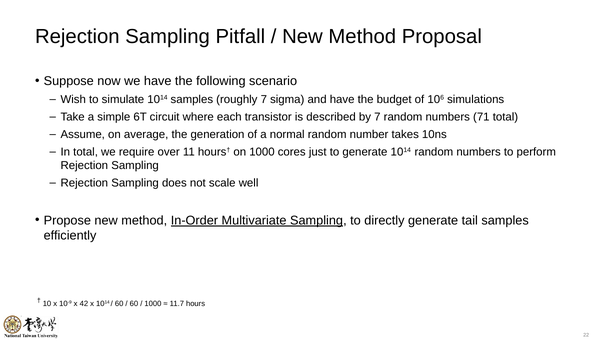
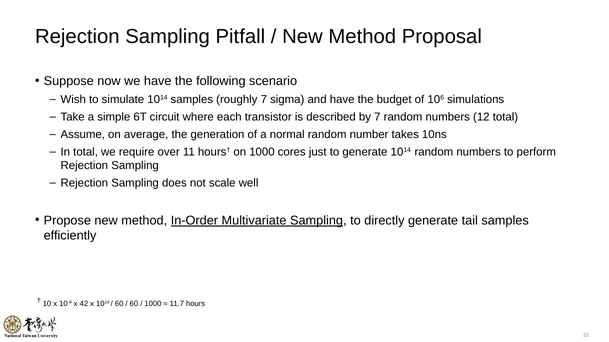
71: 71 -> 12
